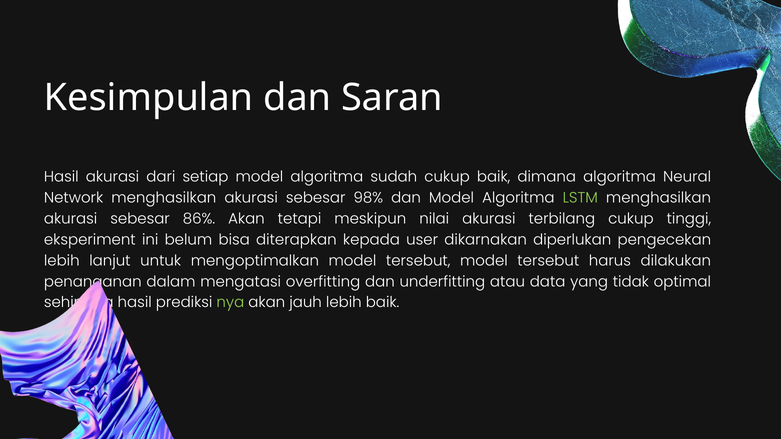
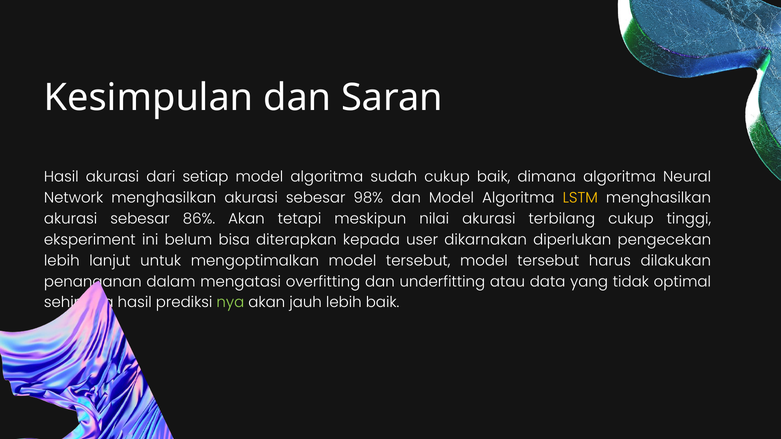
LSTM colour: light green -> yellow
